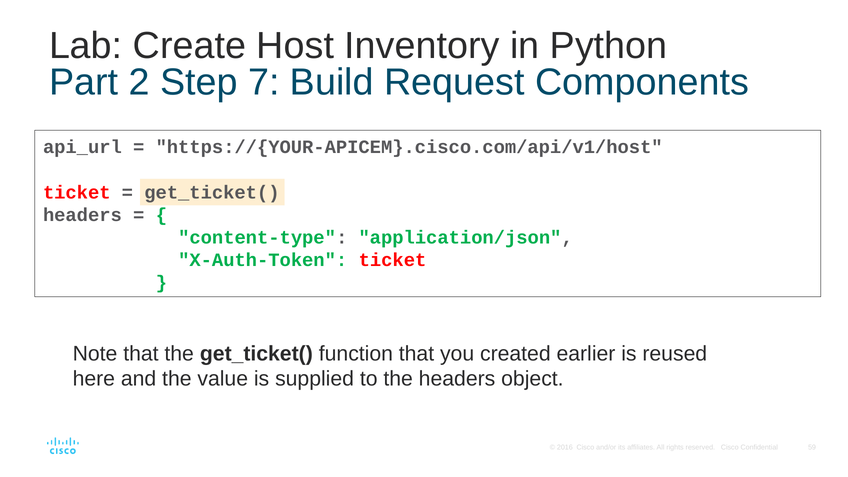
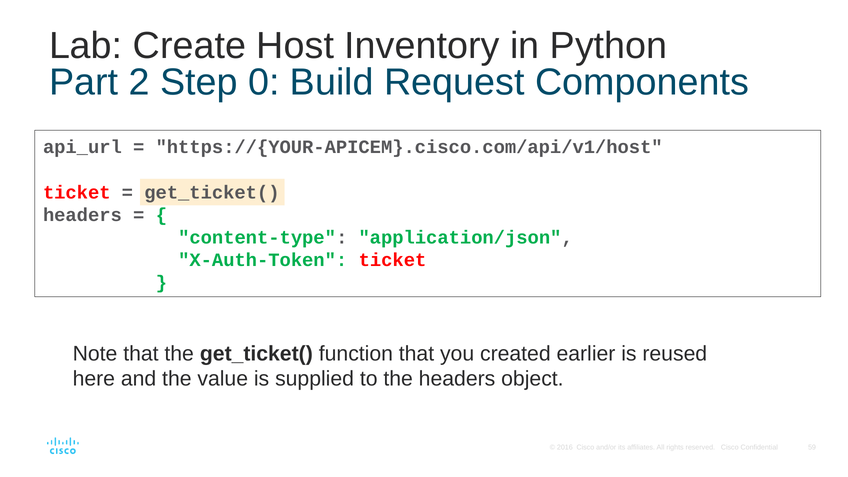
7: 7 -> 0
